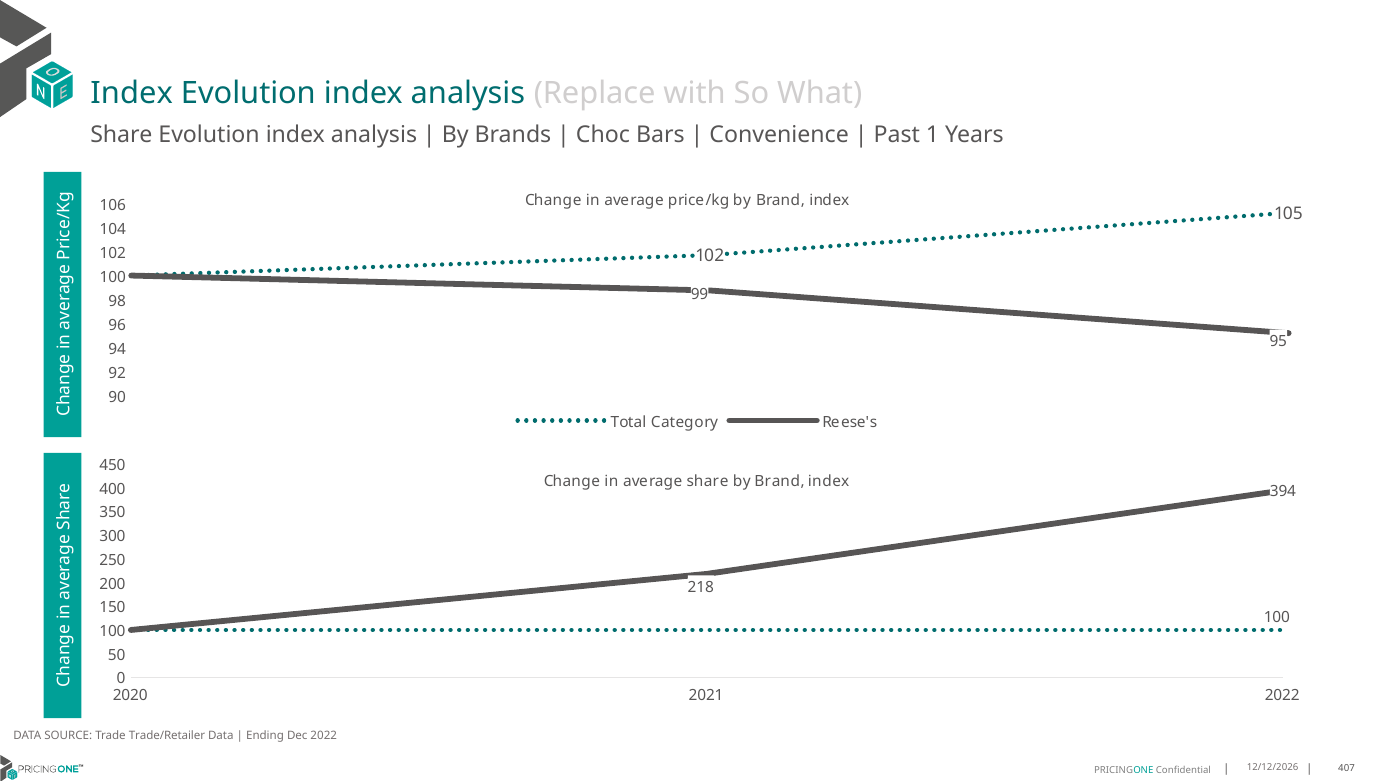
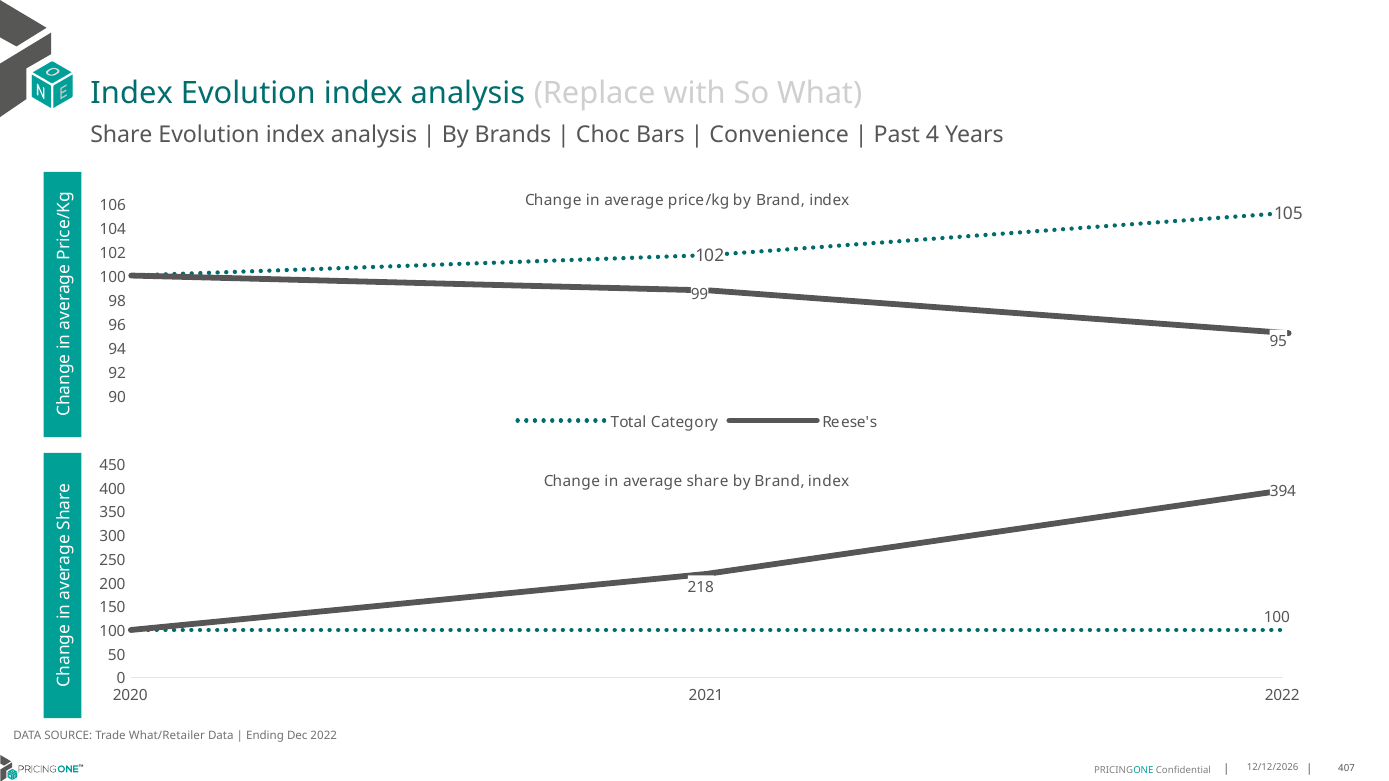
1: 1 -> 4
Trade/Retailer: Trade/Retailer -> What/Retailer
